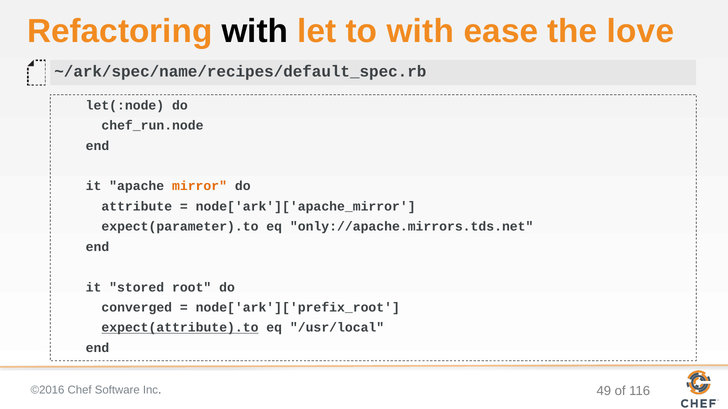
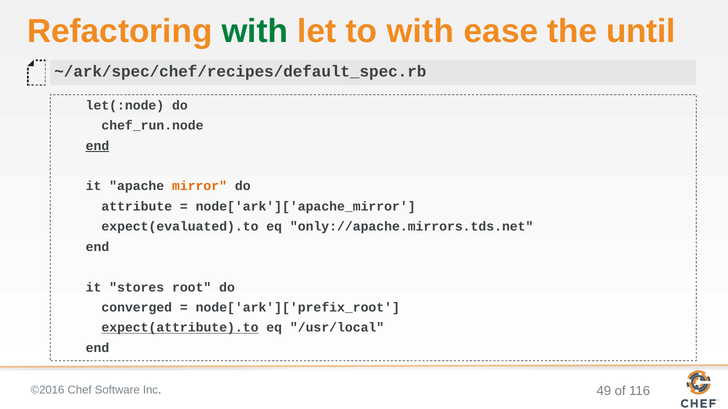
with at (255, 31) colour: black -> green
love: love -> until
~/ark/spec/name/recipes/default_spec.rb: ~/ark/spec/name/recipes/default_spec.rb -> ~/ark/spec/chef/recipes/default_spec.rb
end at (97, 146) underline: none -> present
expect(parameter).to: expect(parameter).to -> expect(evaluated).to
stored: stored -> stores
